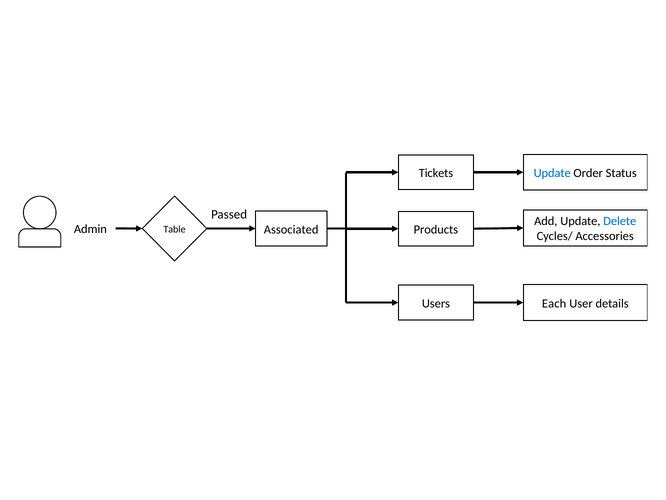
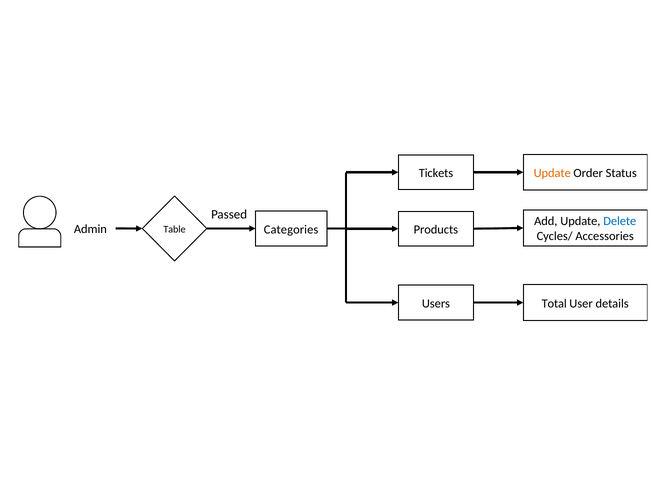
Update at (552, 173) colour: blue -> orange
Associated: Associated -> Categories
Each: Each -> Total
